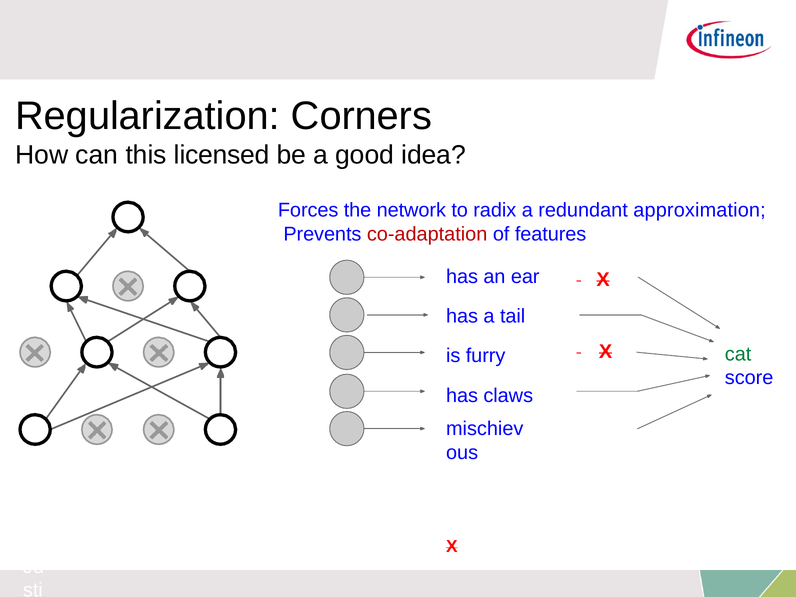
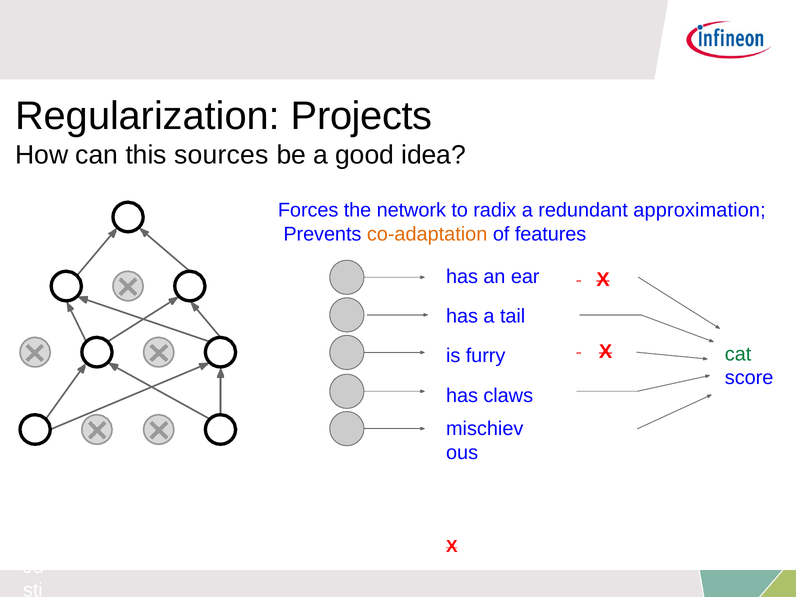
Corners: Corners -> Projects
licensed: licensed -> sources
co-adaptation colour: red -> orange
